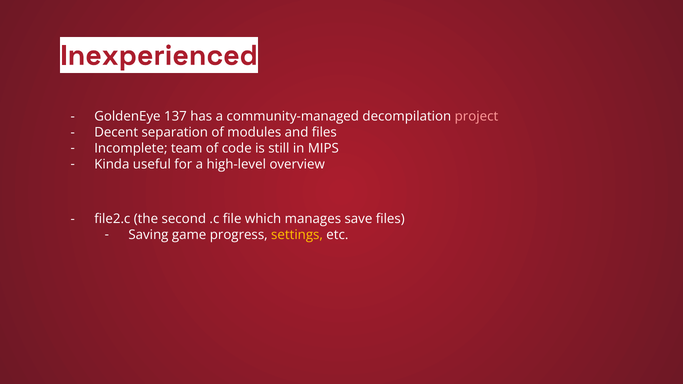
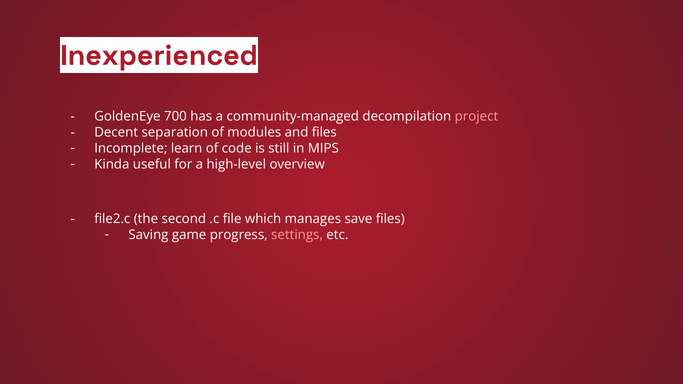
137: 137 -> 700
team: team -> learn
settings colour: yellow -> pink
